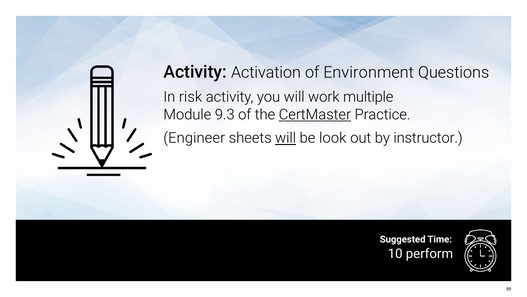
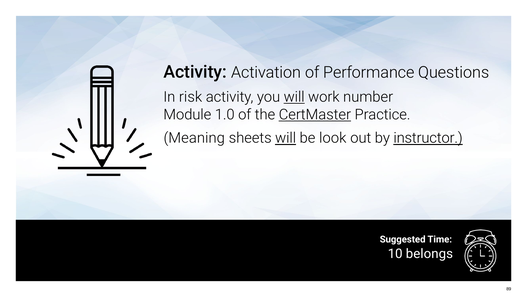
Environment: Environment -> Performance
will at (294, 97) underline: none -> present
multiple: multiple -> number
9.3: 9.3 -> 1.0
Engineer: Engineer -> Meaning
instructor underline: none -> present
perform: perform -> belongs
